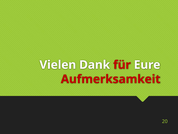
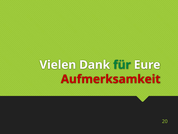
für colour: red -> green
